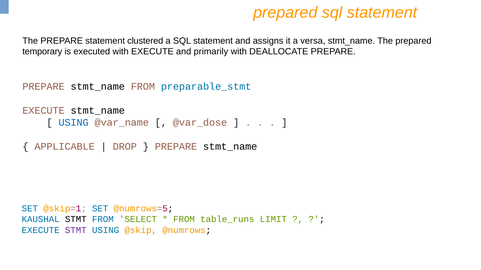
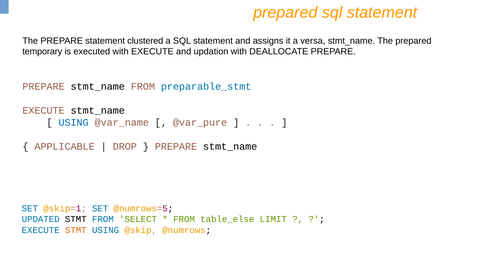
primarily: primarily -> updation
@var_dose: @var_dose -> @var_pure
KAUSHAL: KAUSHAL -> UPDATED
table_runs: table_runs -> table_else
STMT at (76, 231) colour: purple -> orange
